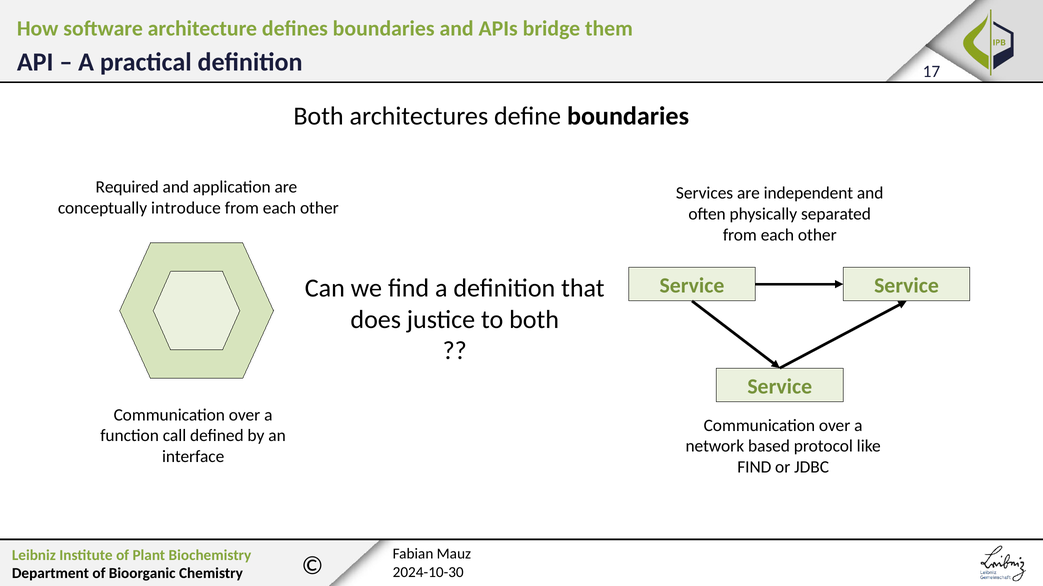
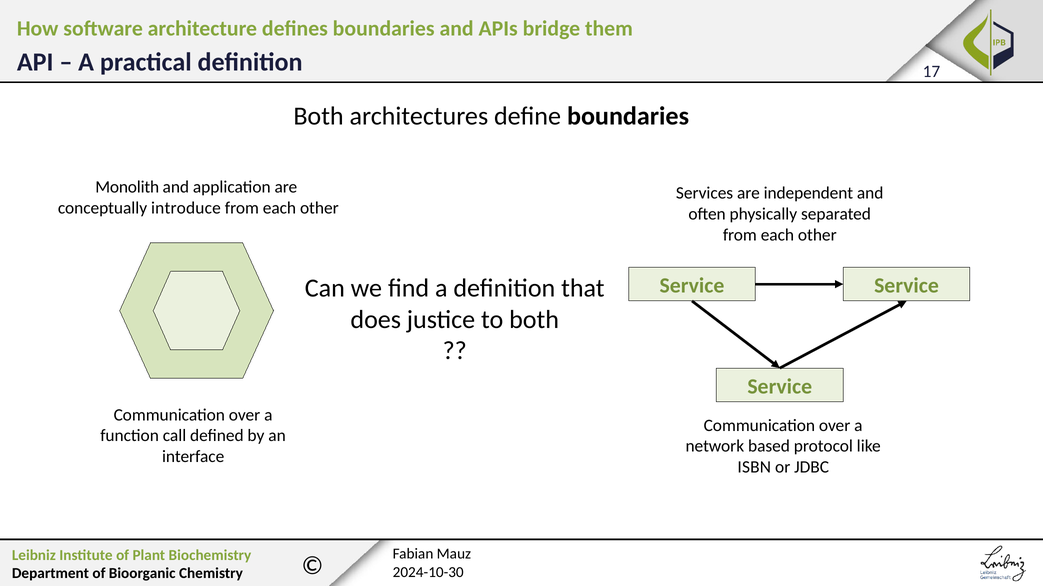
Required: Required -> Monolith
FIND at (754, 468): FIND -> ISBN
